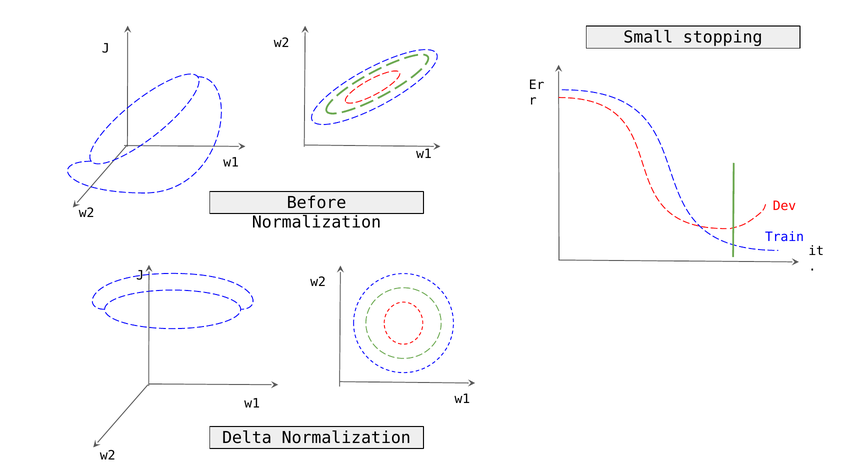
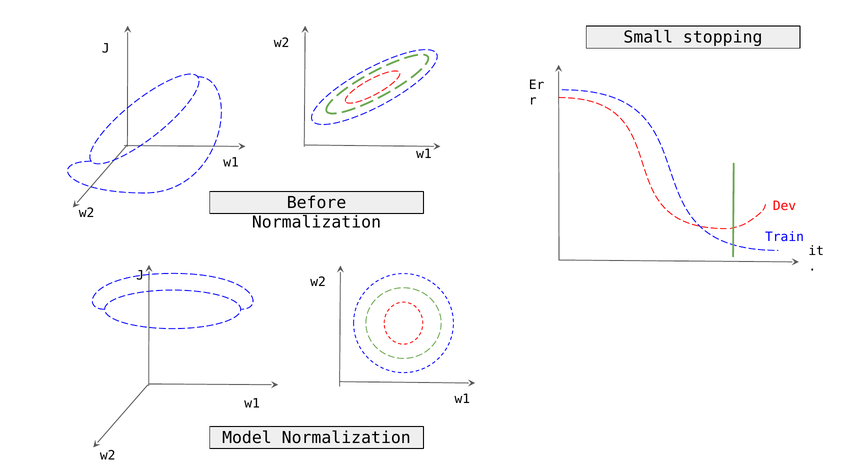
Delta: Delta -> Model
